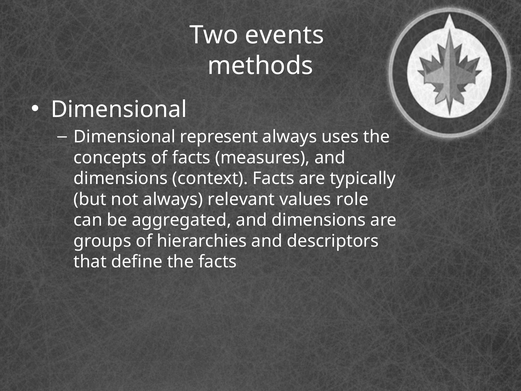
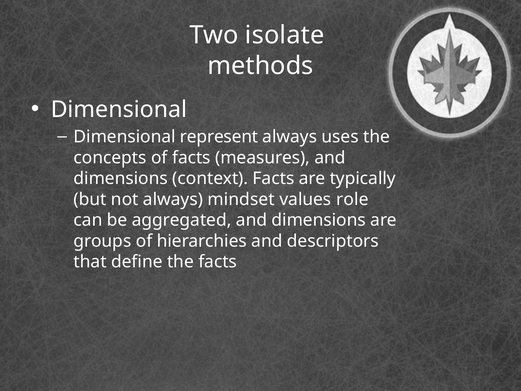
events: events -> isolate
relevant: relevant -> mindset
